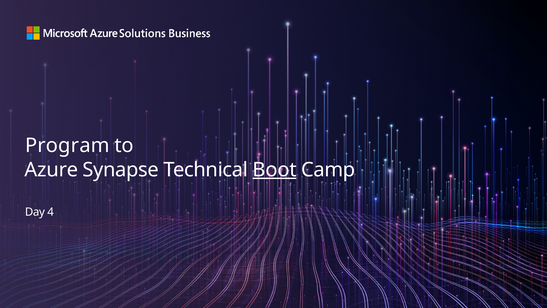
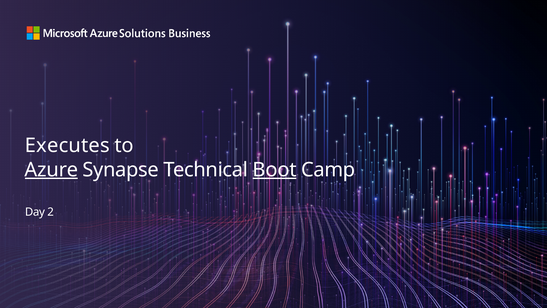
Program: Program -> Executes
Azure underline: none -> present
4: 4 -> 2
